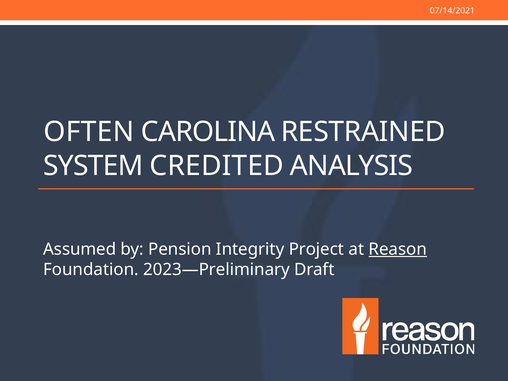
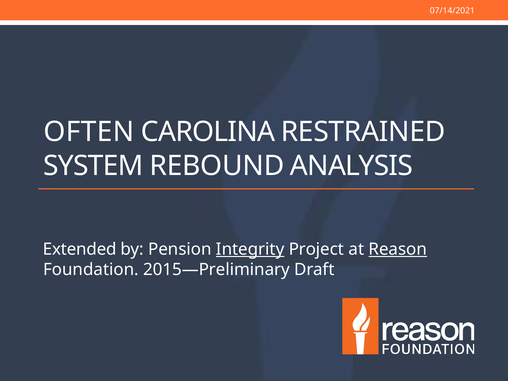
CREDITED: CREDITED -> REBOUND
Assumed: Assumed -> Extended
Integrity underline: none -> present
2023—Preliminary: 2023—Preliminary -> 2015—Preliminary
